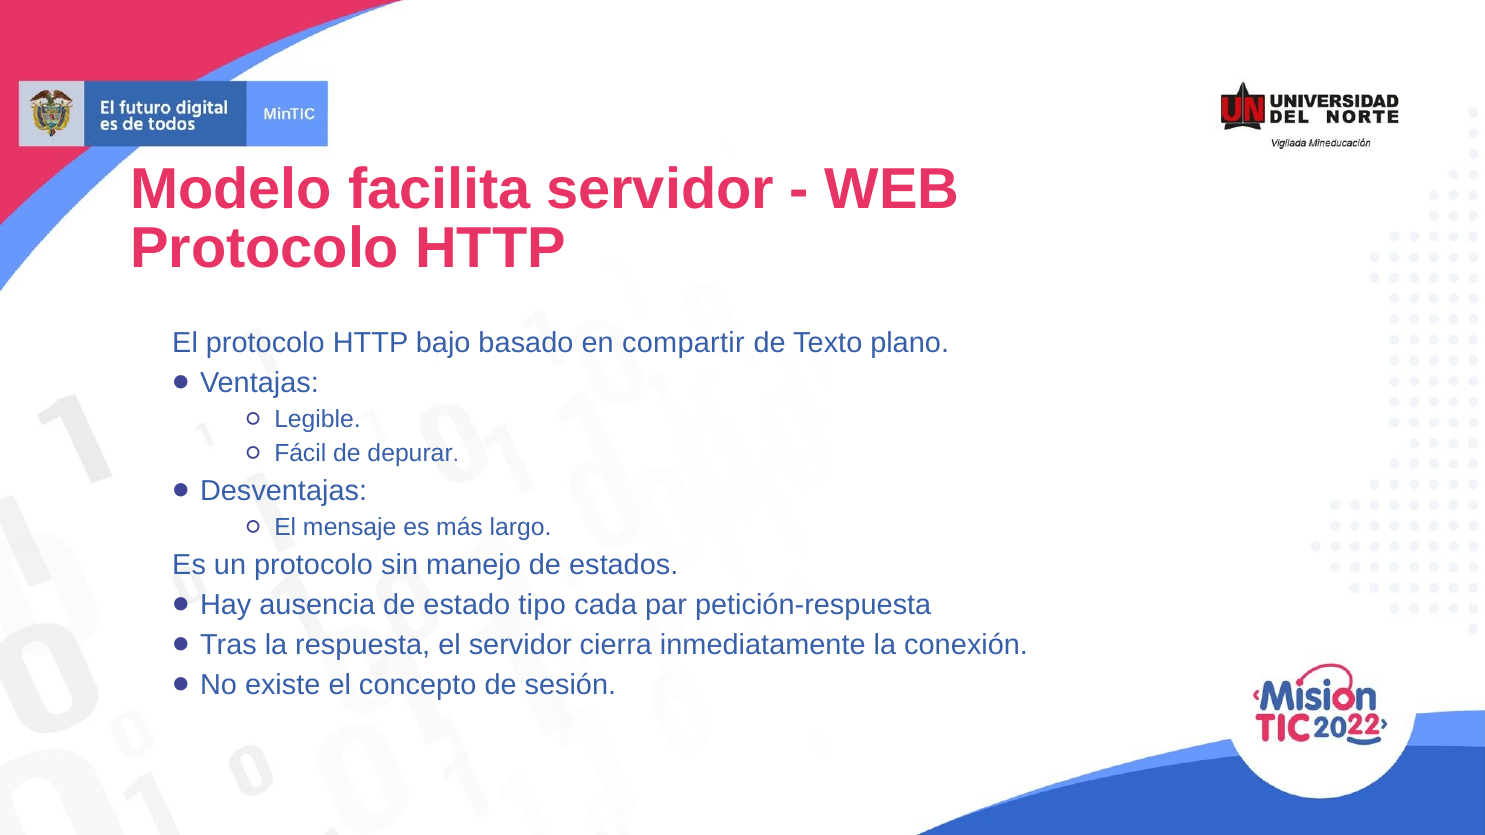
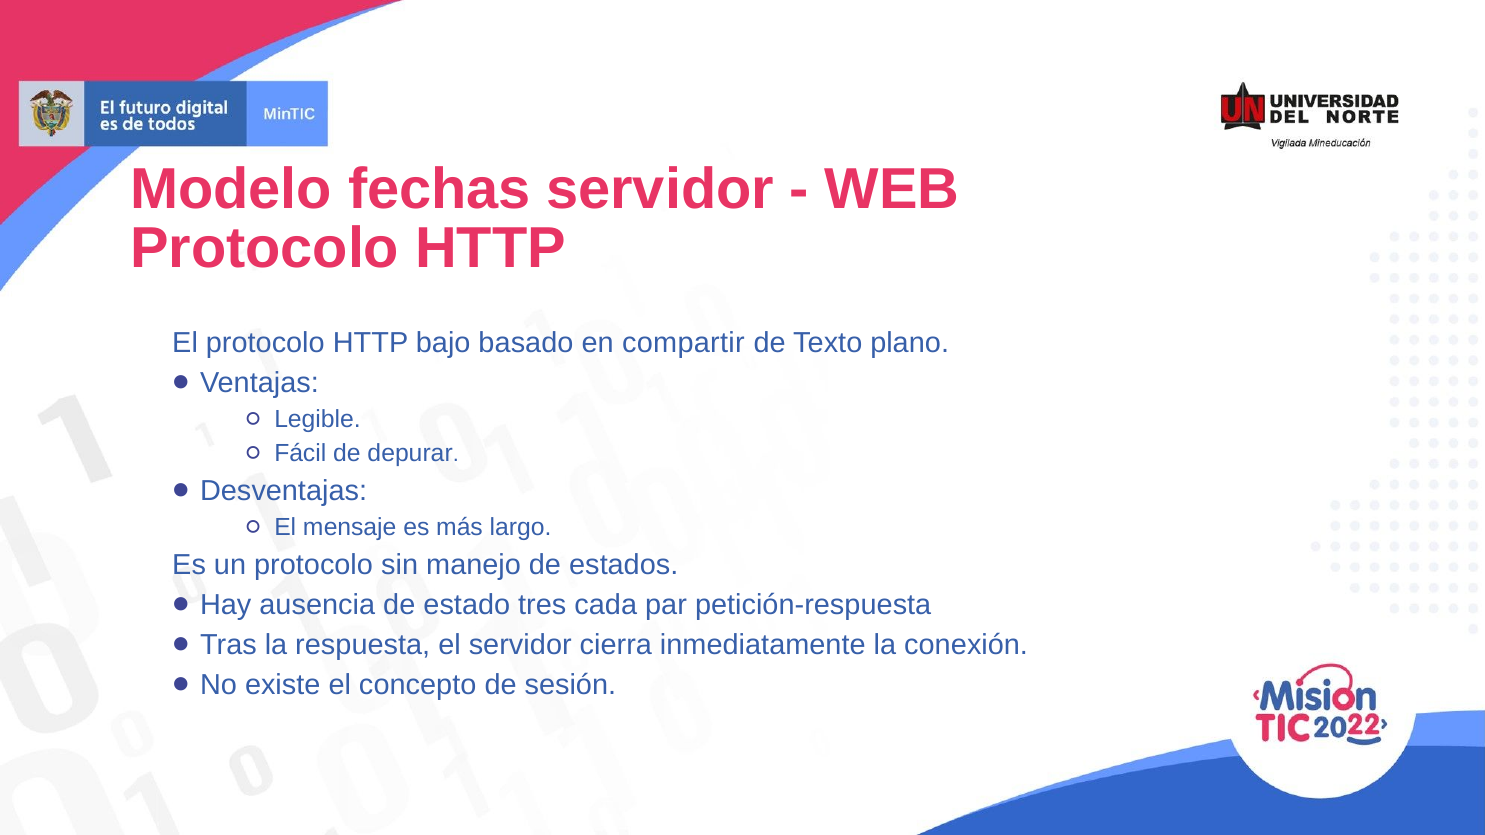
facilita: facilita -> fechas
tipo: tipo -> tres
